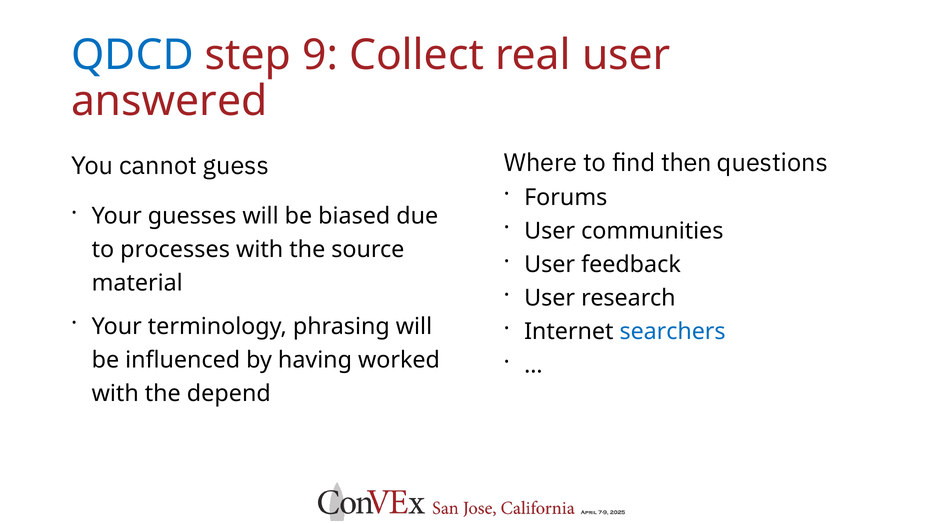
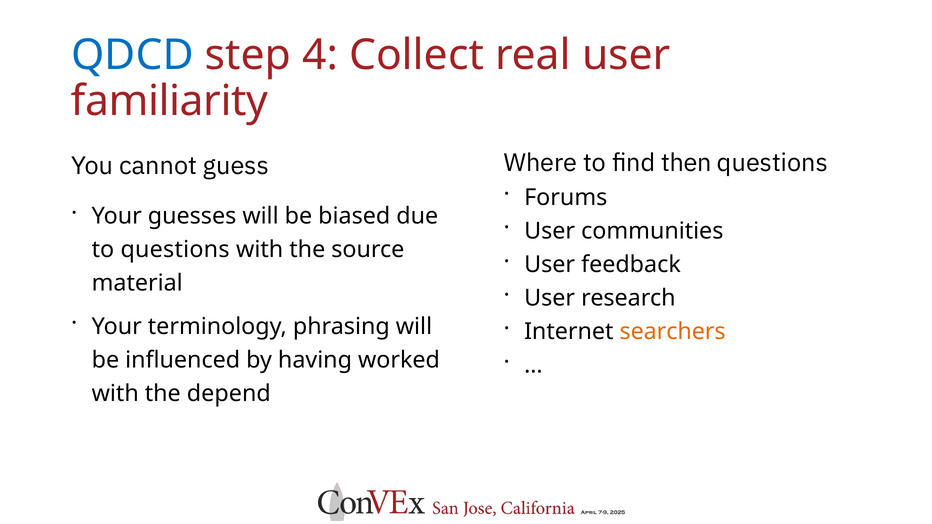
9: 9 -> 4
answered: answered -> familiarity
to processes: processes -> questions
searchers colour: blue -> orange
